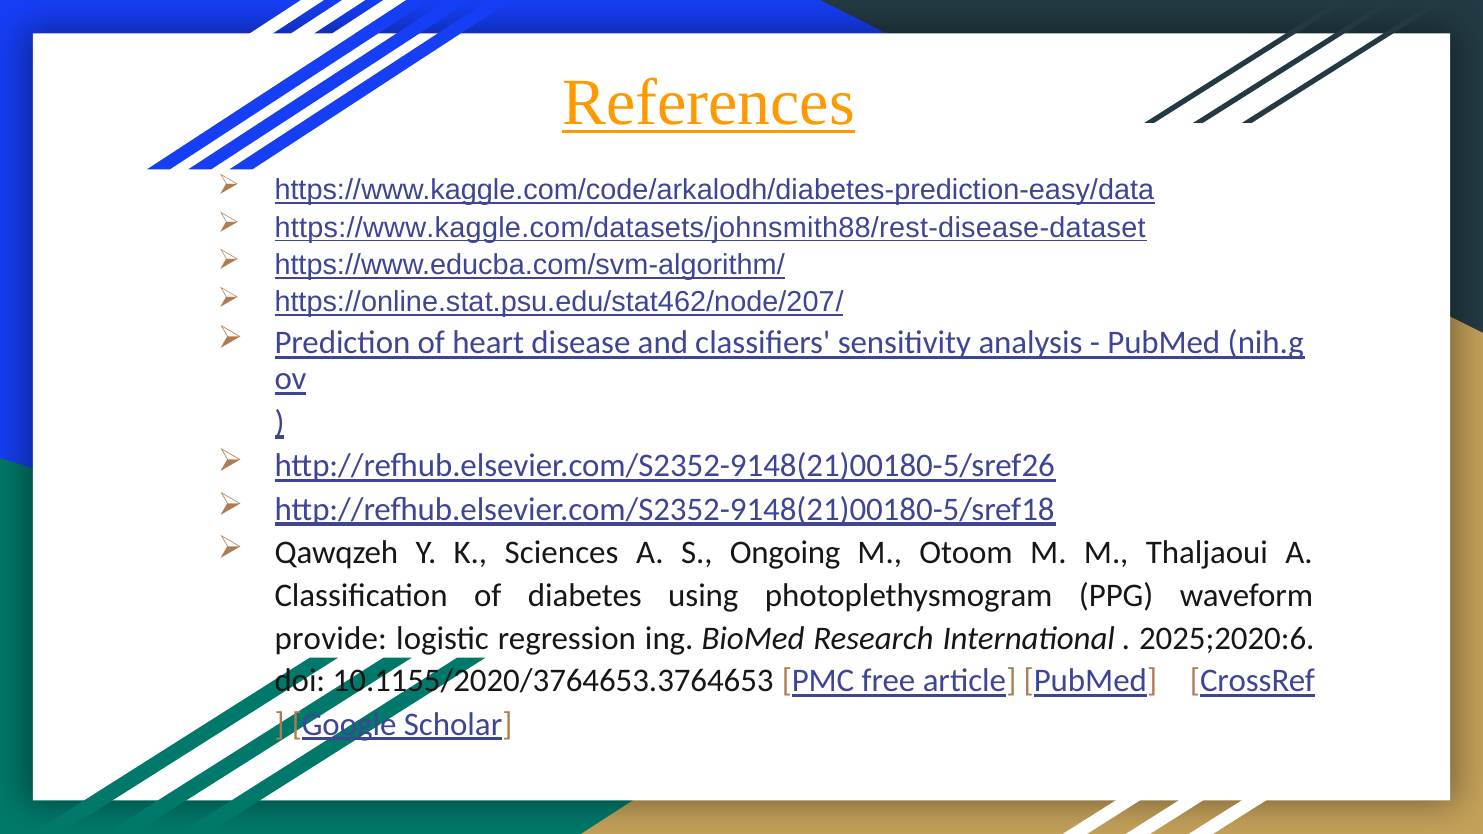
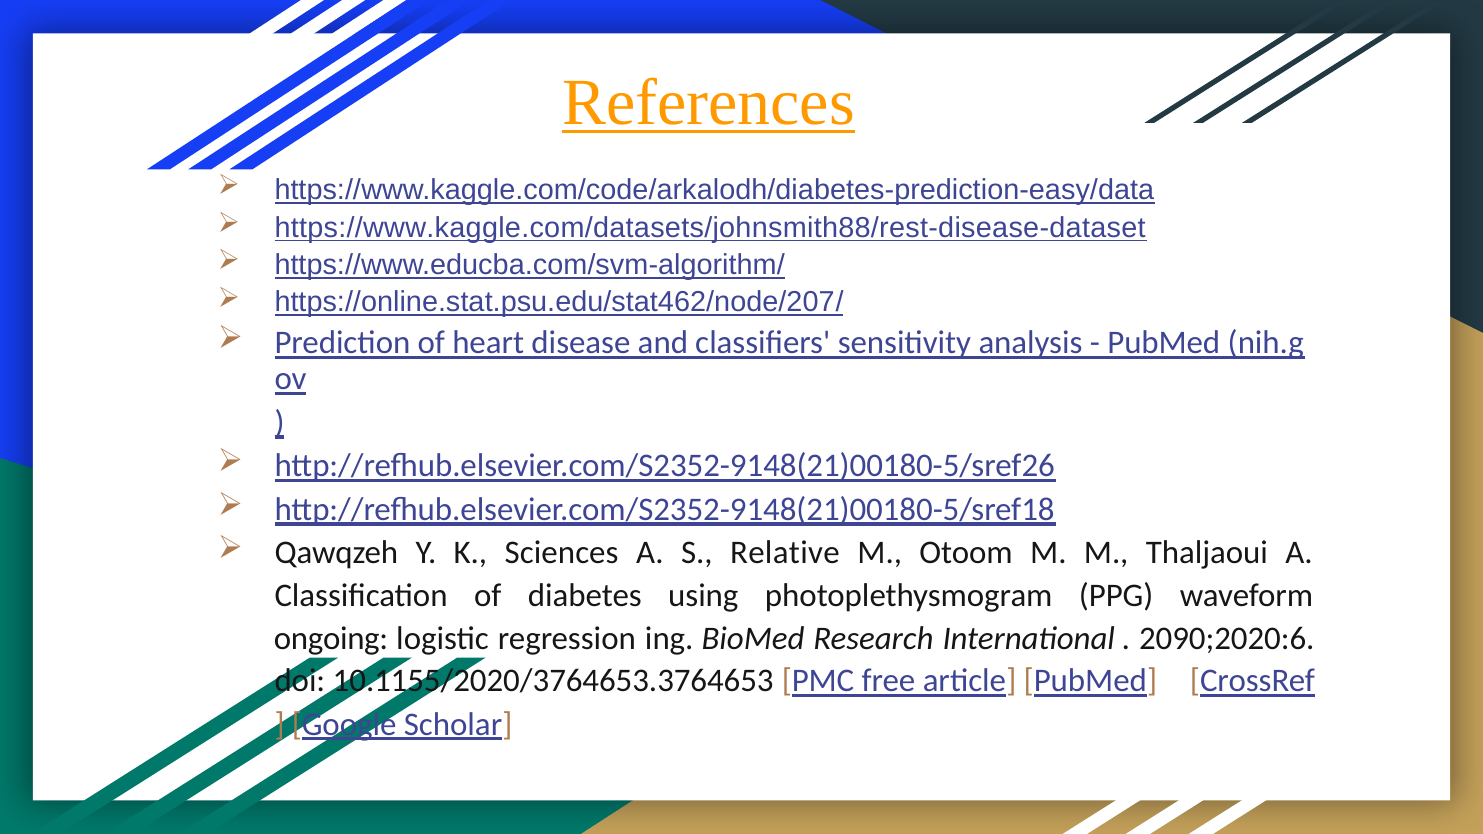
Ongoing: Ongoing -> Relative
provide: provide -> ongoing
2025;2020:6: 2025;2020:6 -> 2090;2020:6
